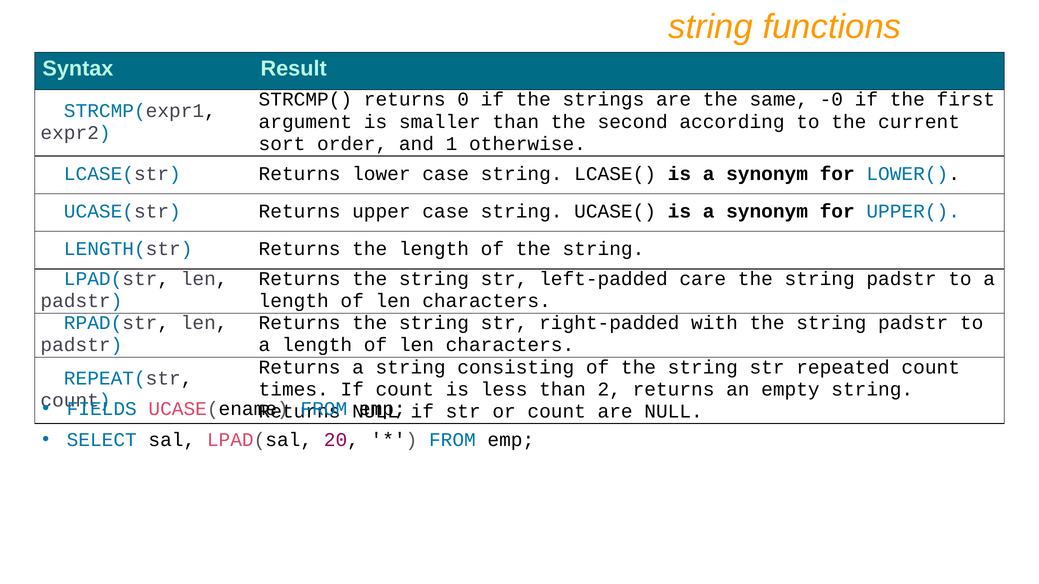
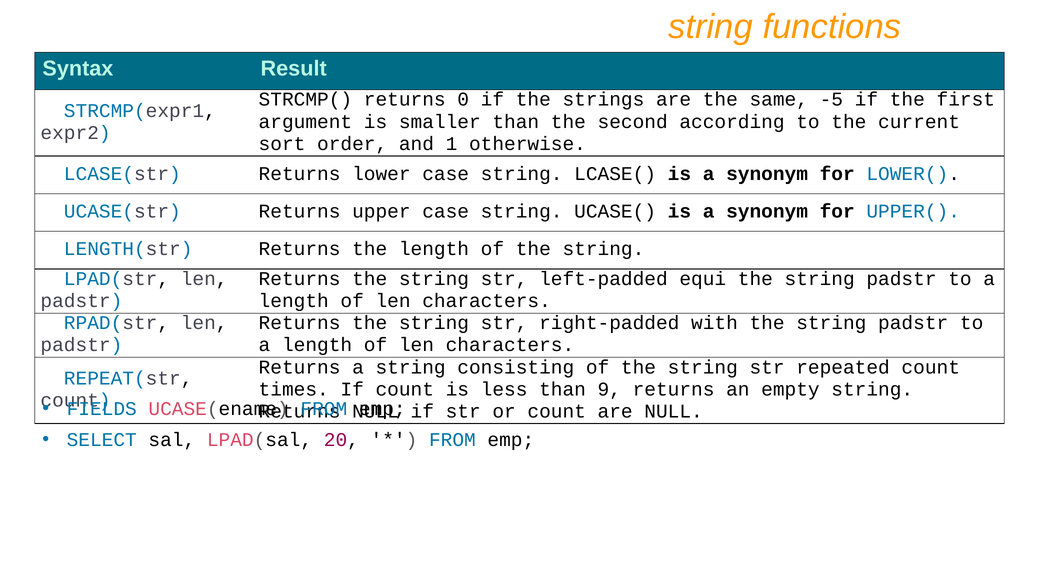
-0: -0 -> -5
care: care -> equi
2: 2 -> 9
